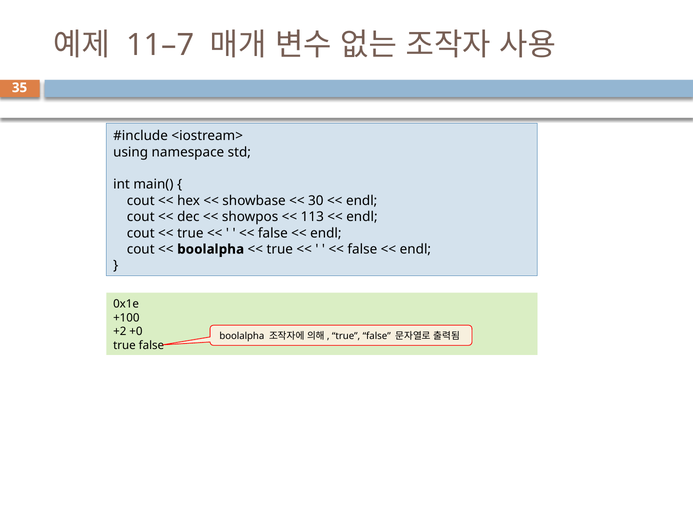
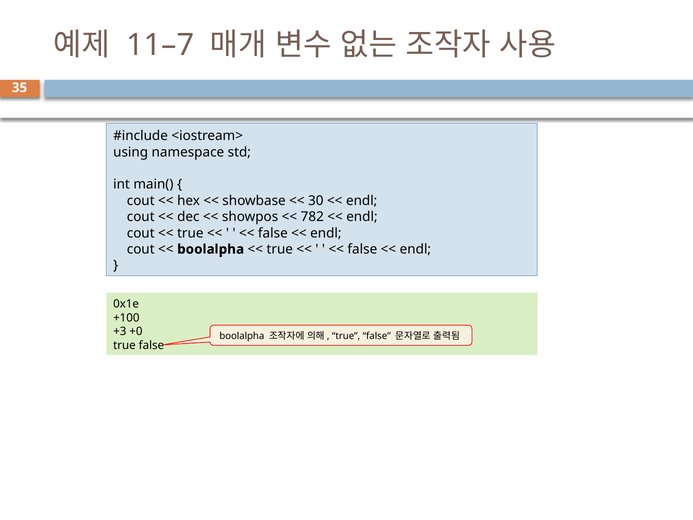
113: 113 -> 782
+2: +2 -> +3
